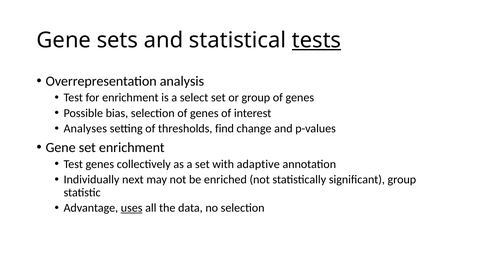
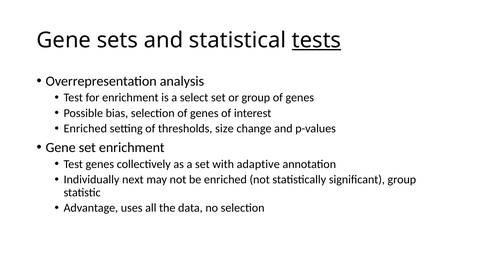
Analyses at (85, 129): Analyses -> Enriched
find: find -> size
uses underline: present -> none
